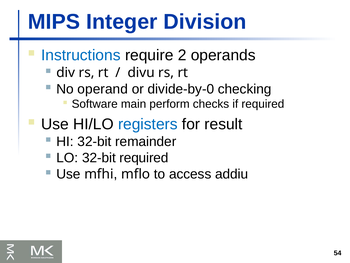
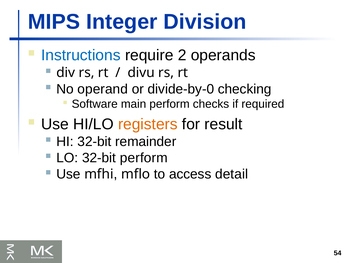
registers colour: blue -> orange
32-bit required: required -> perform
addiu: addiu -> detail
